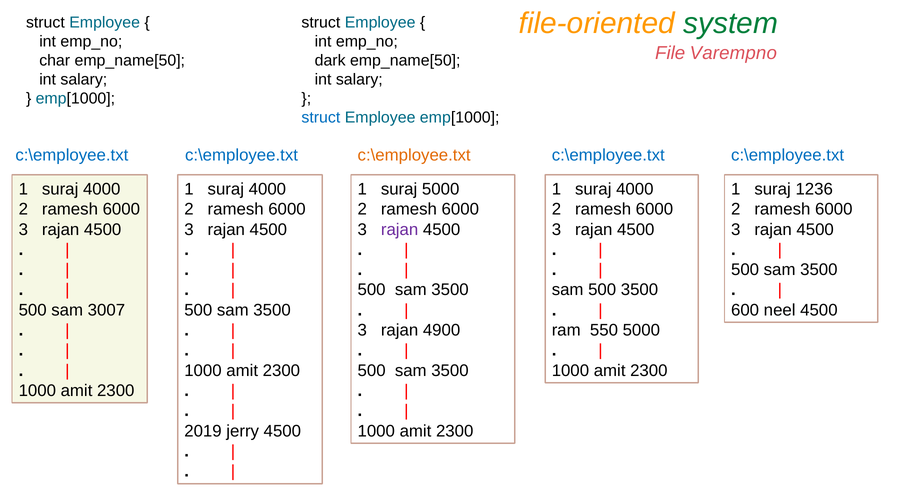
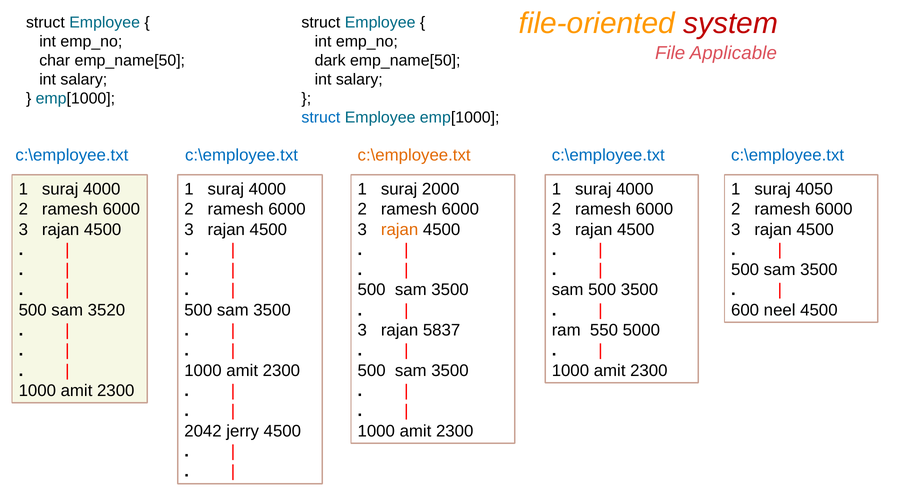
system colour: green -> red
Varempno: Varempno -> Applicable
suraj 5000: 5000 -> 2000
1236: 1236 -> 4050
rajan at (400, 230) colour: purple -> orange
3007: 3007 -> 3520
4900: 4900 -> 5837
2019: 2019 -> 2042
